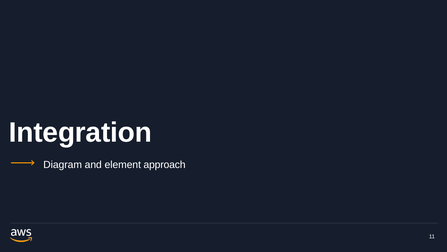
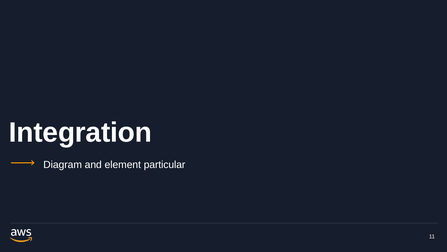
approach: approach -> particular
